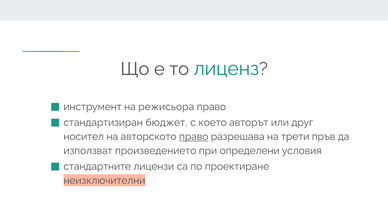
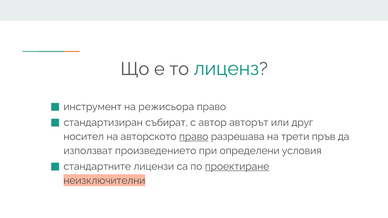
бюджет: бюджет -> събират
което: което -> автор
проектиране underline: none -> present
